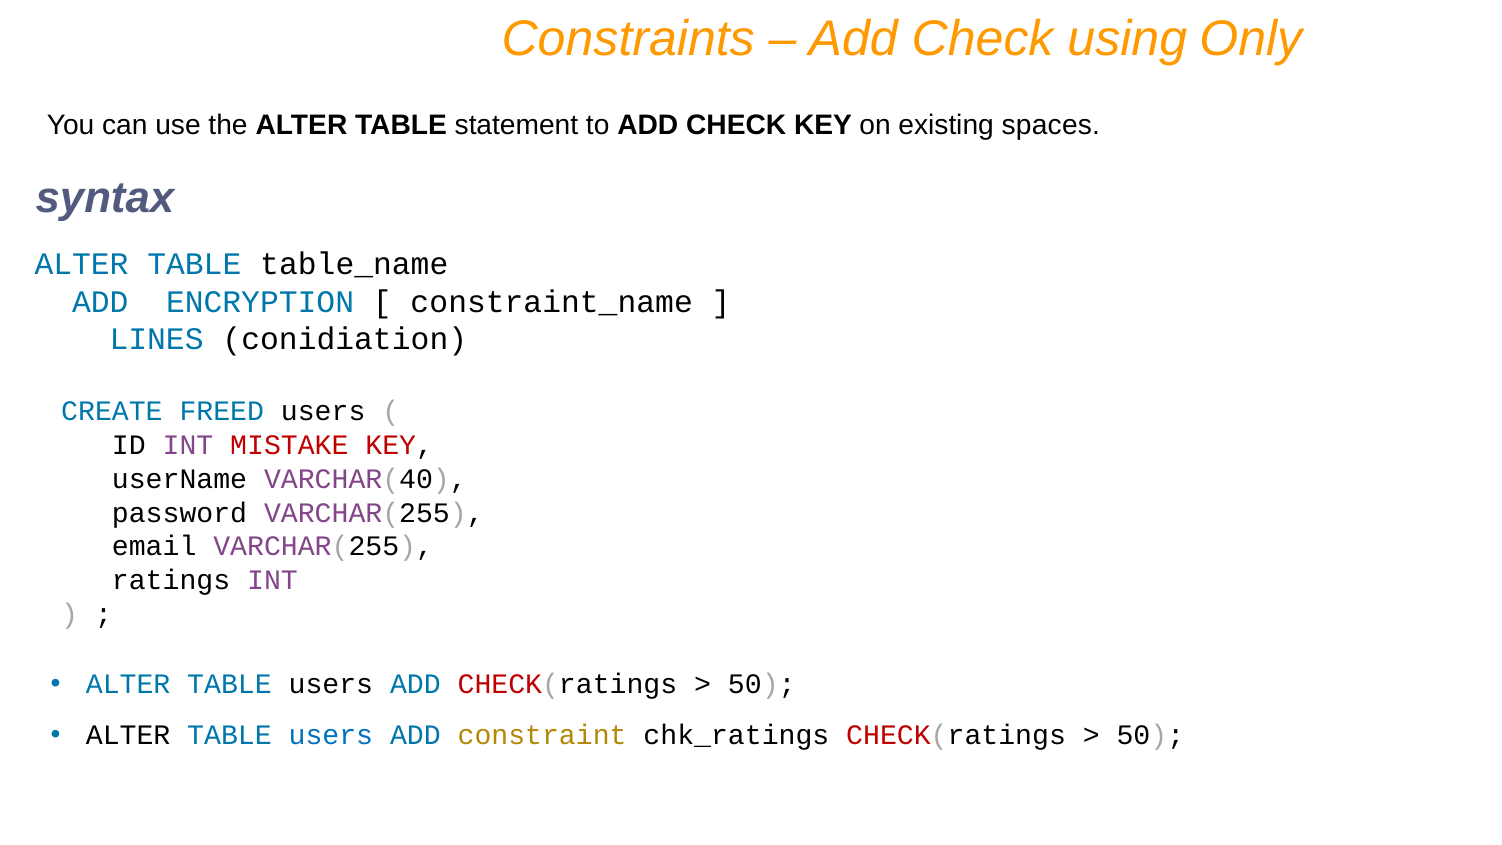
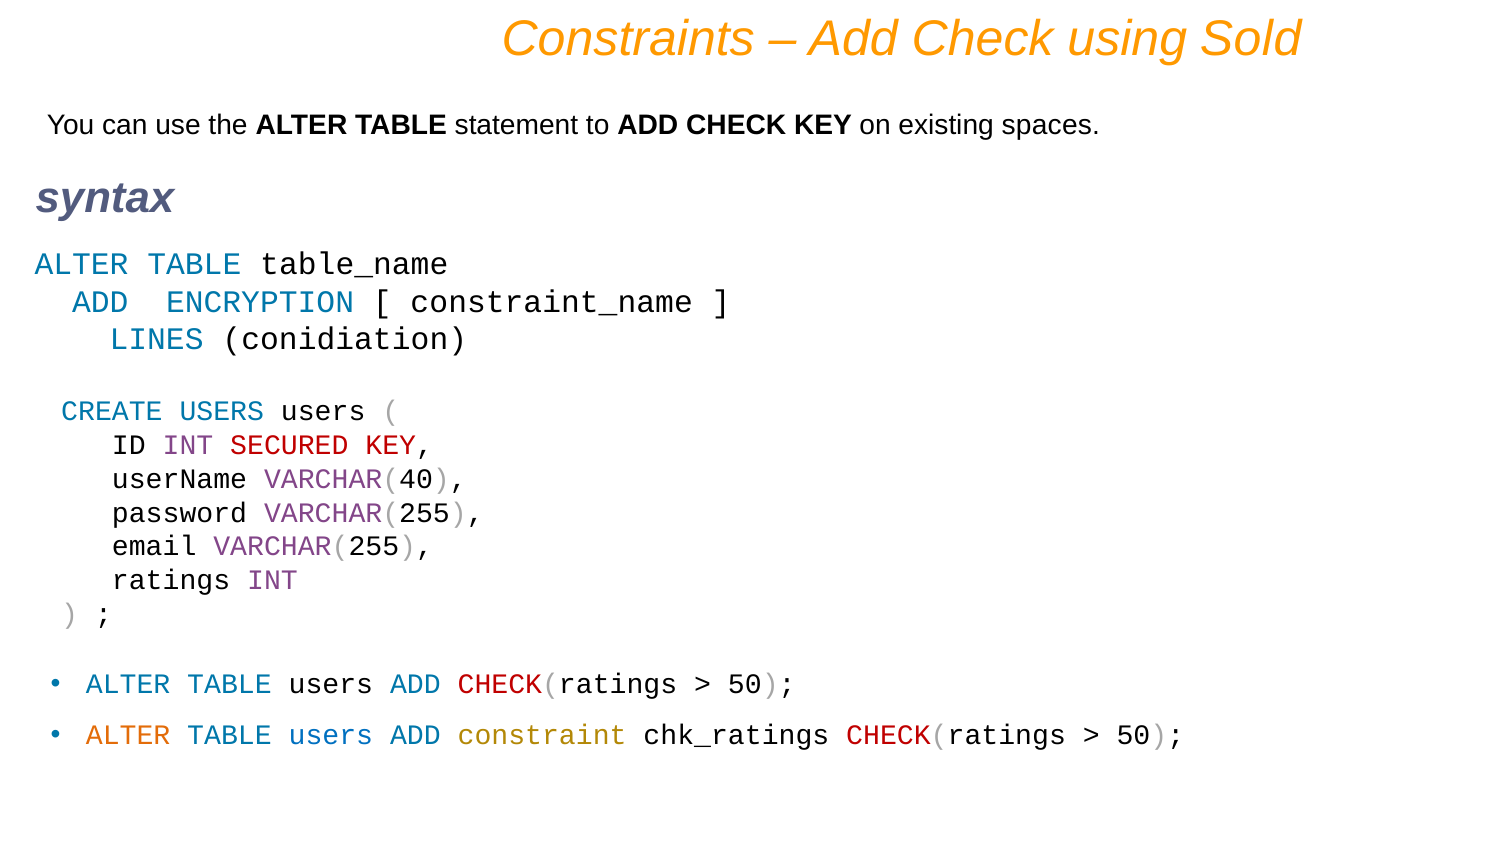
Only: Only -> Sold
CREATE FREED: FREED -> USERS
MISTAKE: MISTAKE -> SECURED
ALTER at (128, 735) colour: black -> orange
